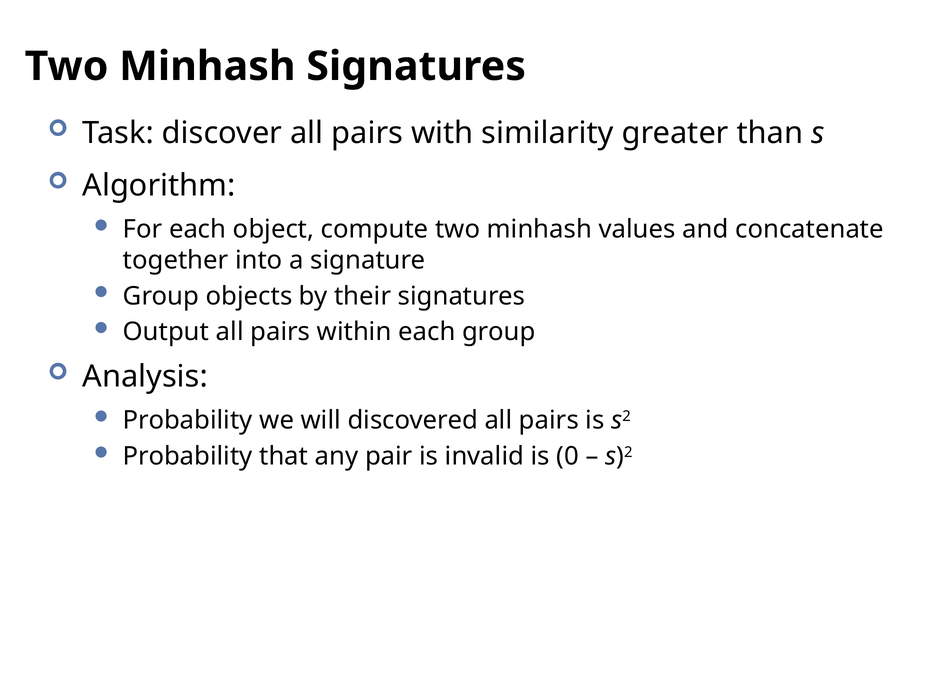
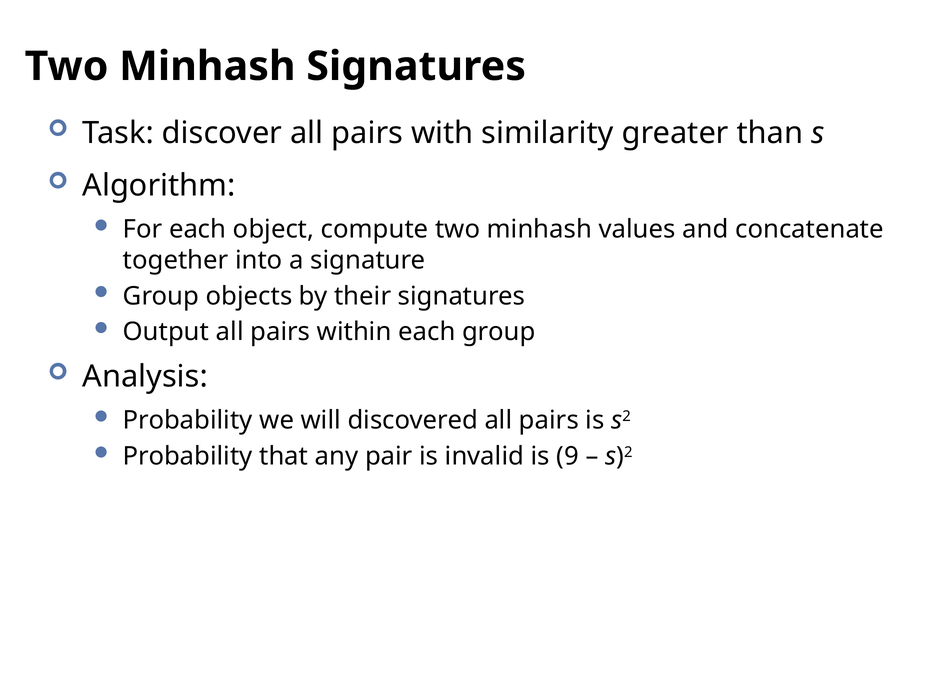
0: 0 -> 9
